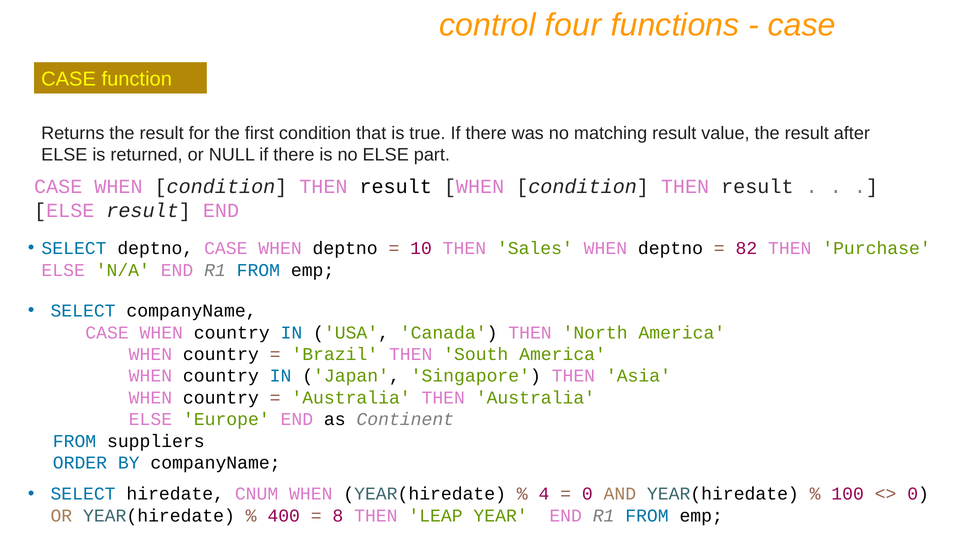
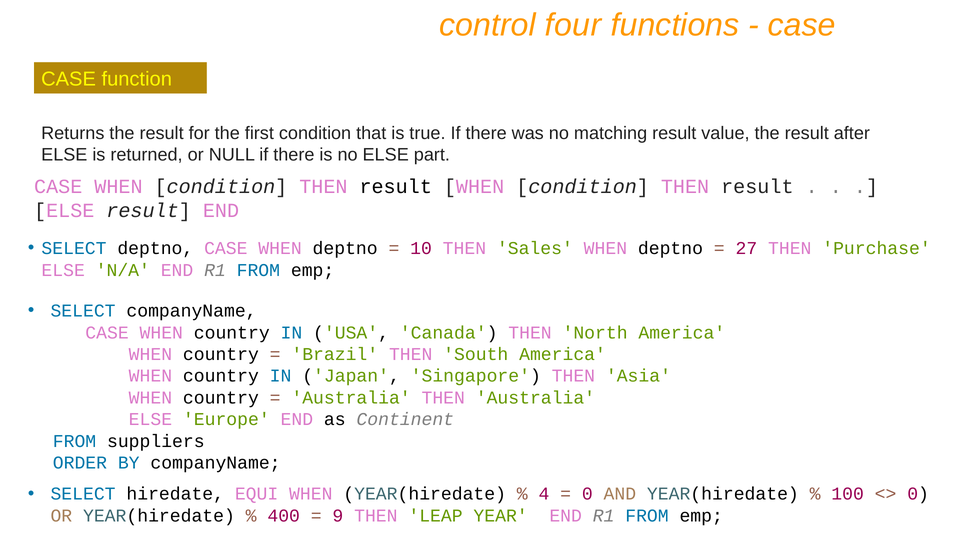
82: 82 -> 27
CNUM: CNUM -> EQUI
8: 8 -> 9
